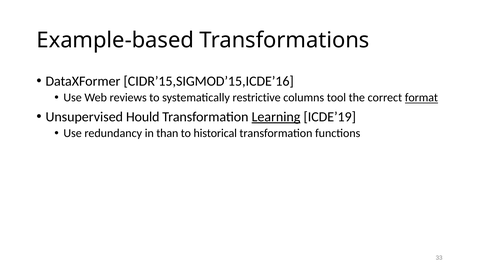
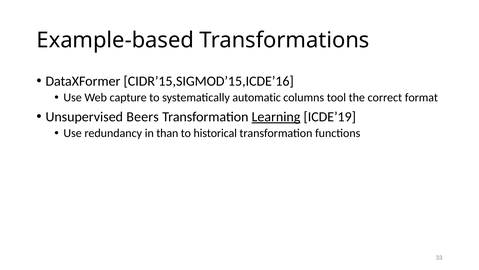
reviews: reviews -> capture
restrictive: restrictive -> automatic
format underline: present -> none
Hould: Hould -> Beers
